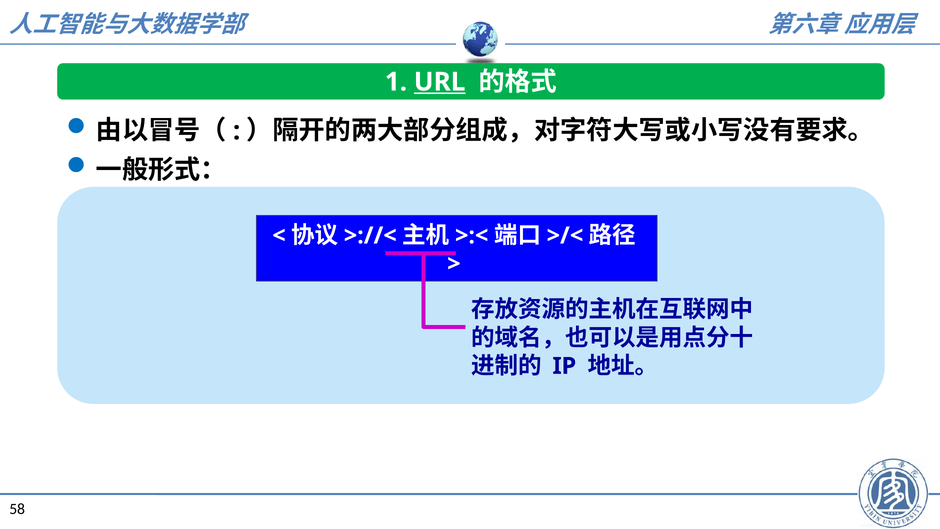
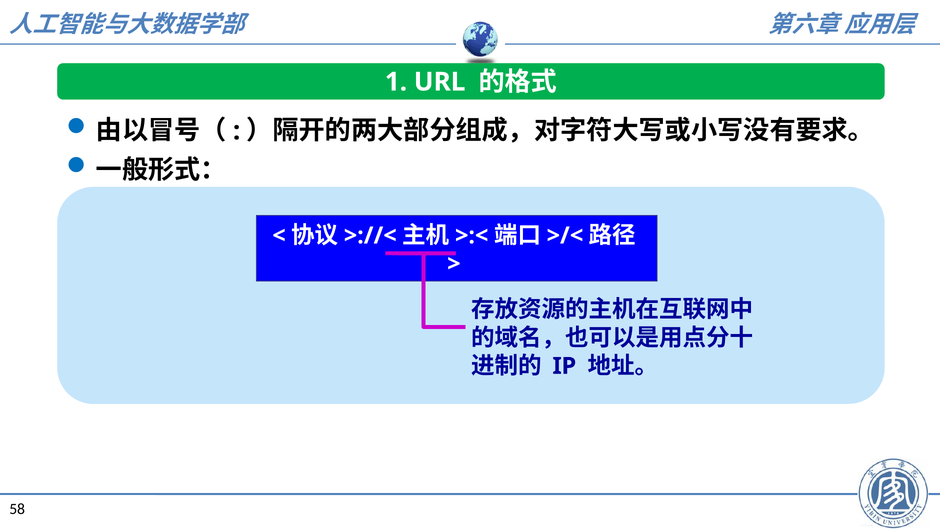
URL underline: present -> none
